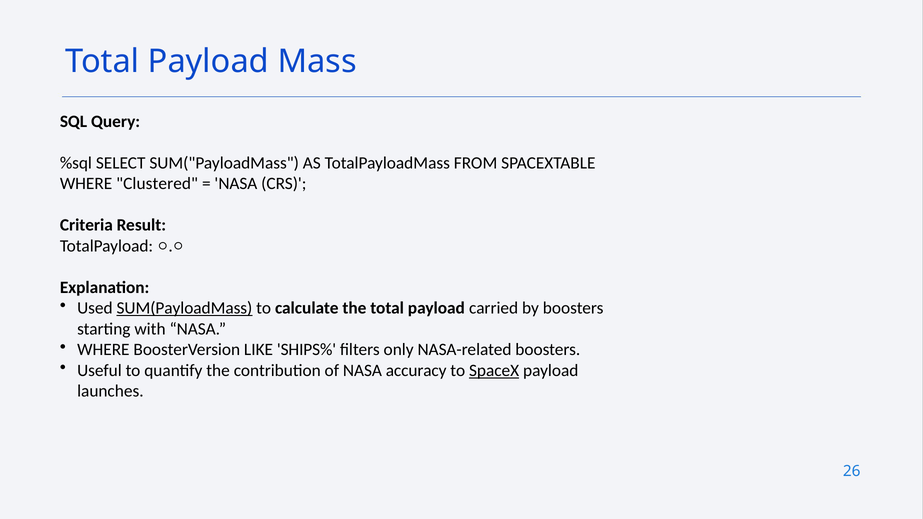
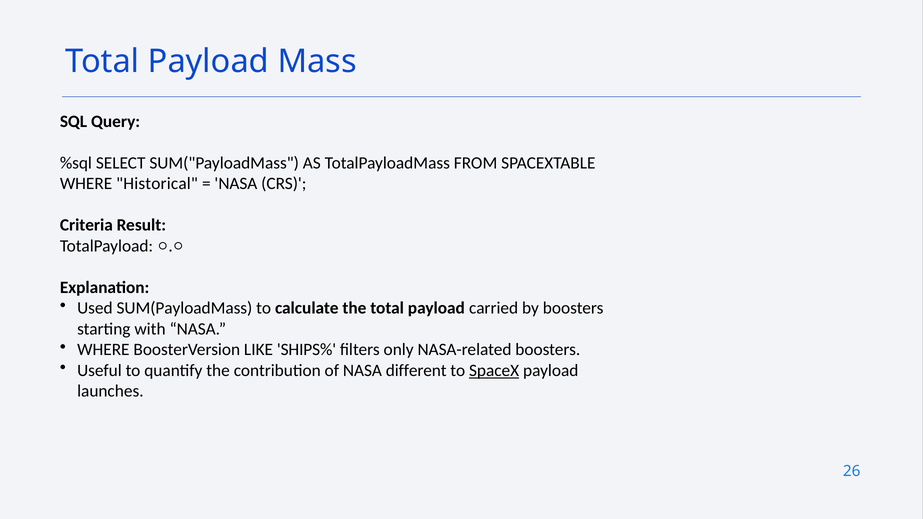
Clustered: Clustered -> Historical
SUM(PayloadMass underline: present -> none
accuracy: accuracy -> different
